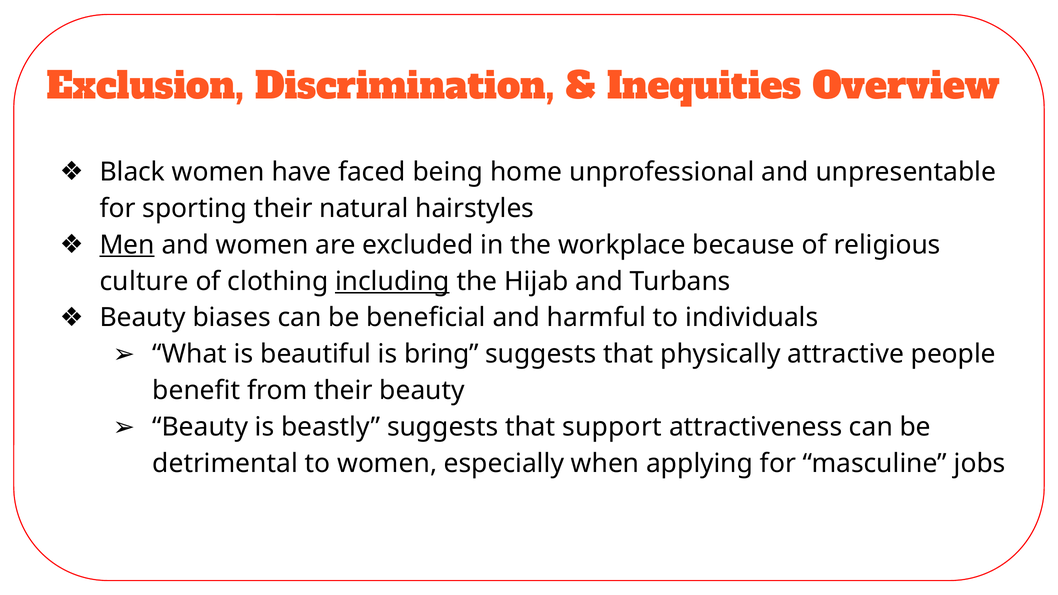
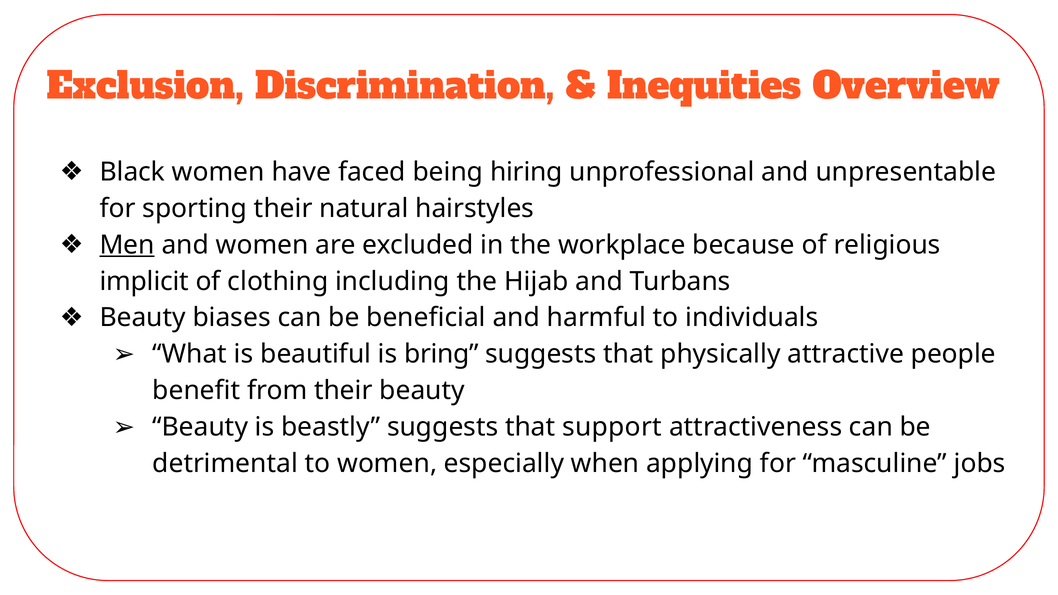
home: home -> hiring
culture: culture -> implicit
including underline: present -> none
